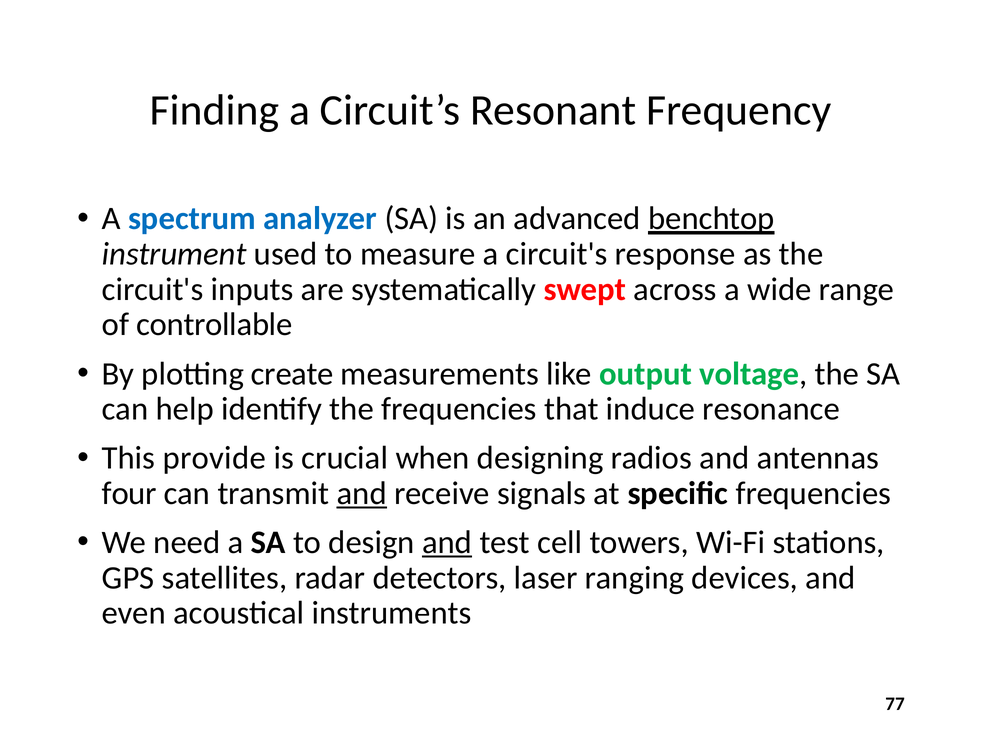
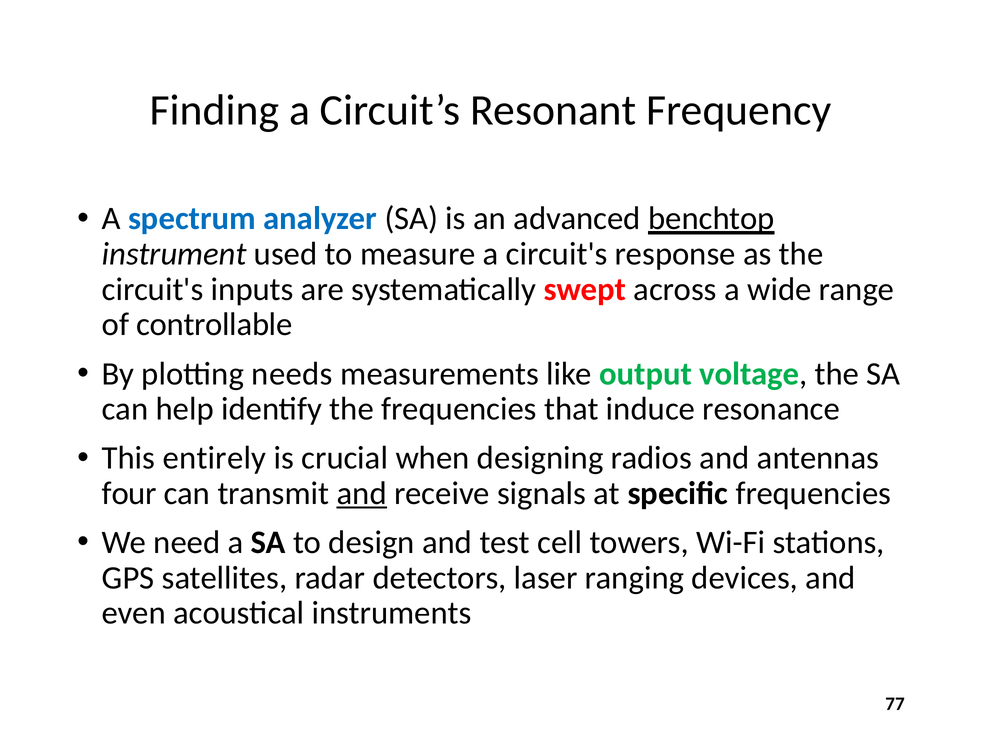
create: create -> needs
provide: provide -> entirely
and at (447, 542) underline: present -> none
